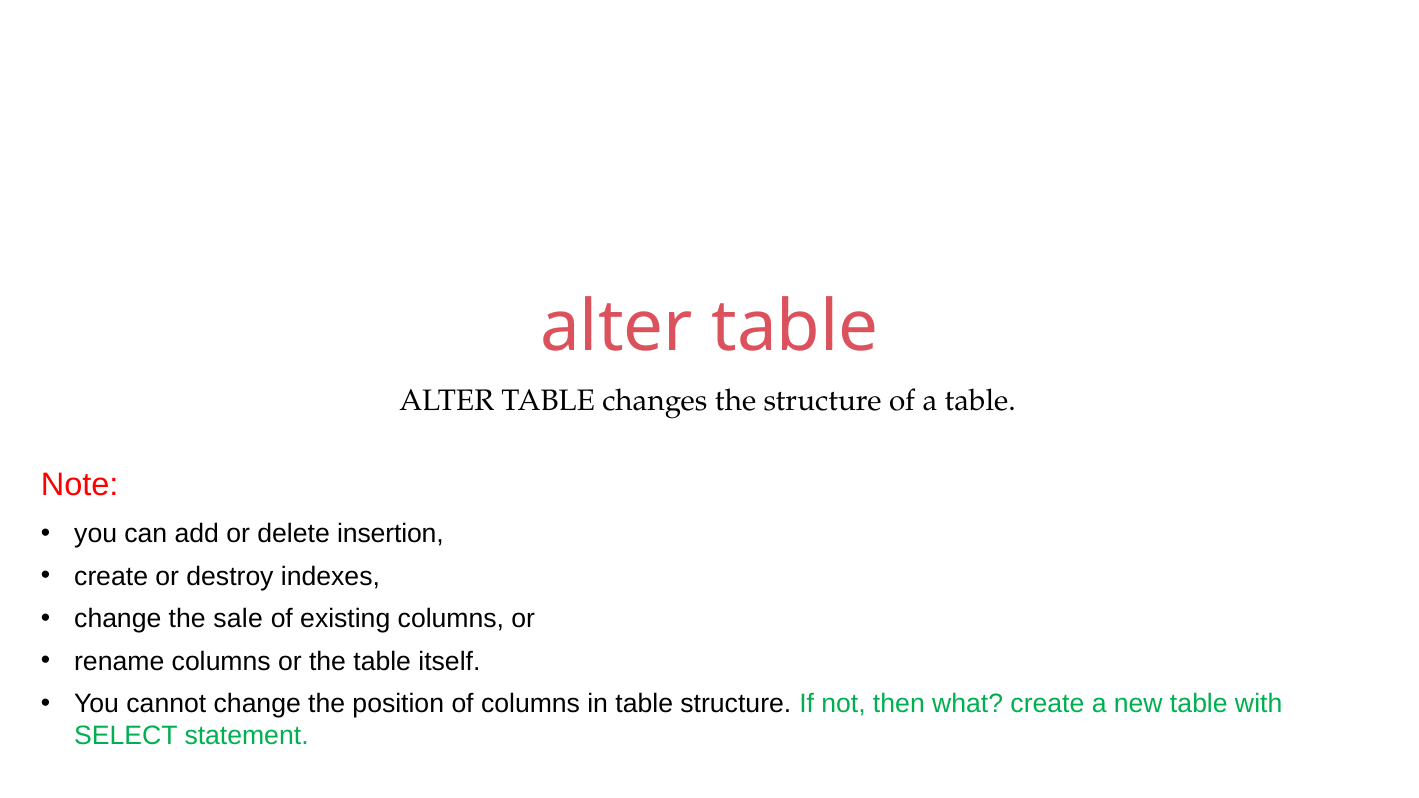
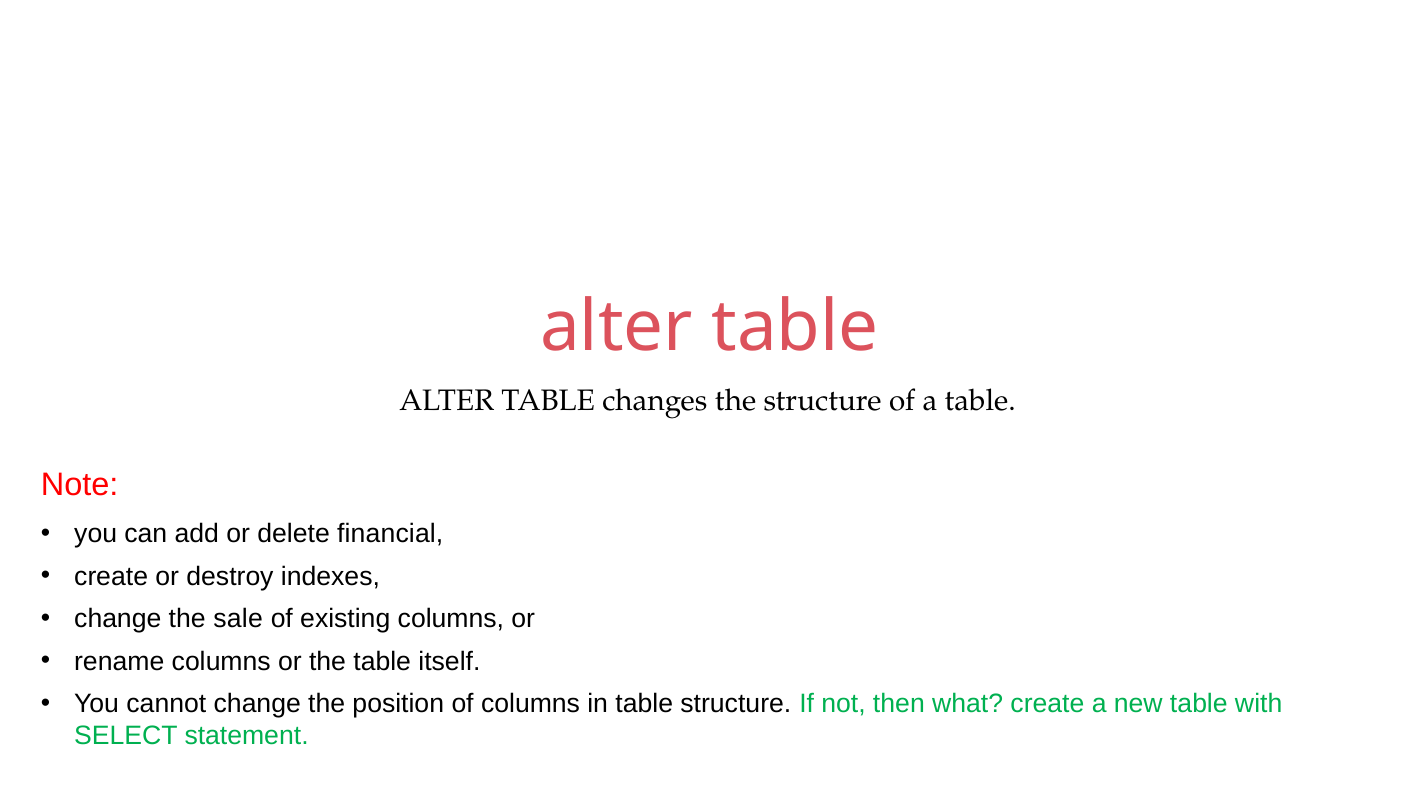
insertion: insertion -> financial
